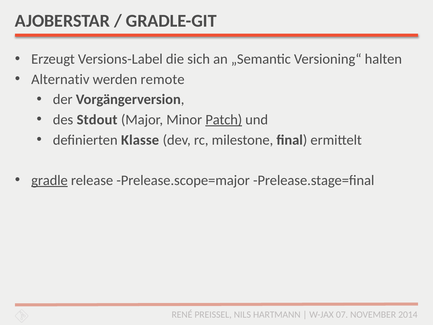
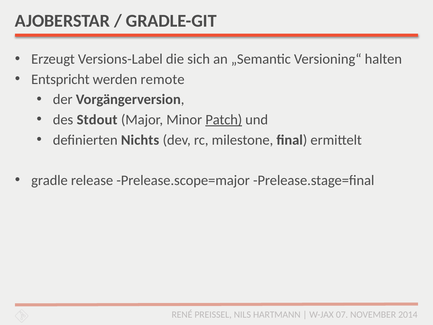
Alternativ: Alternativ -> Entspricht
Klasse: Klasse -> Nichts
gradle underline: present -> none
